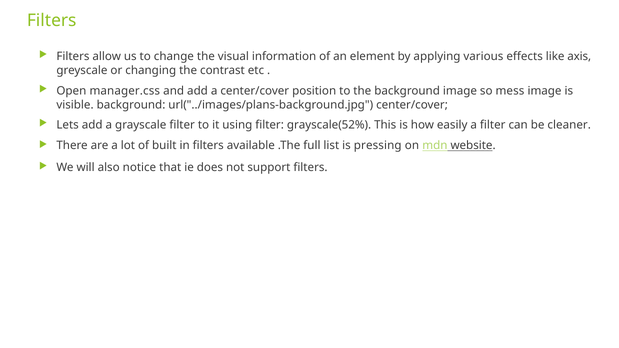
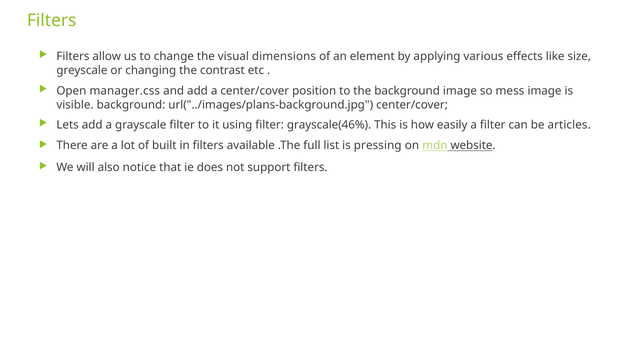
information: information -> dimensions
axis: axis -> size
grayscale(52%: grayscale(52% -> grayscale(46%
cleaner: cleaner -> articles
